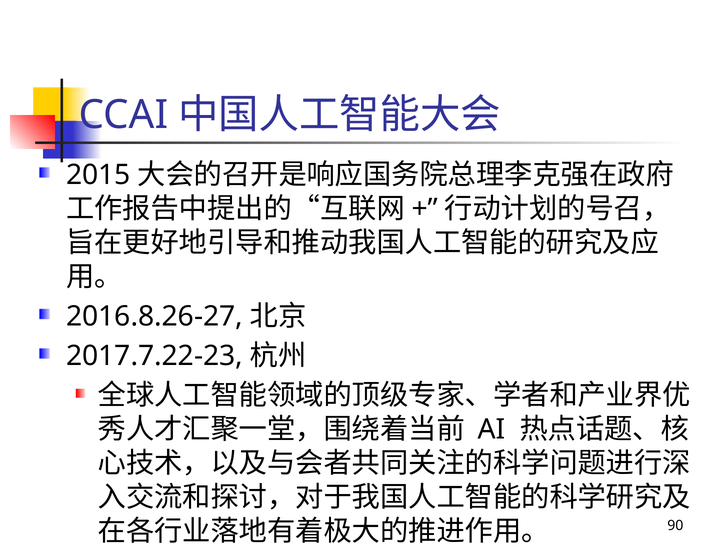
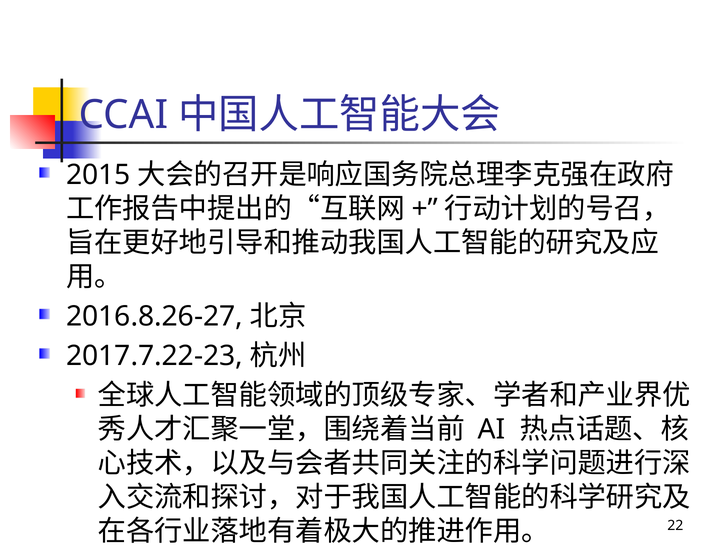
90: 90 -> 22
